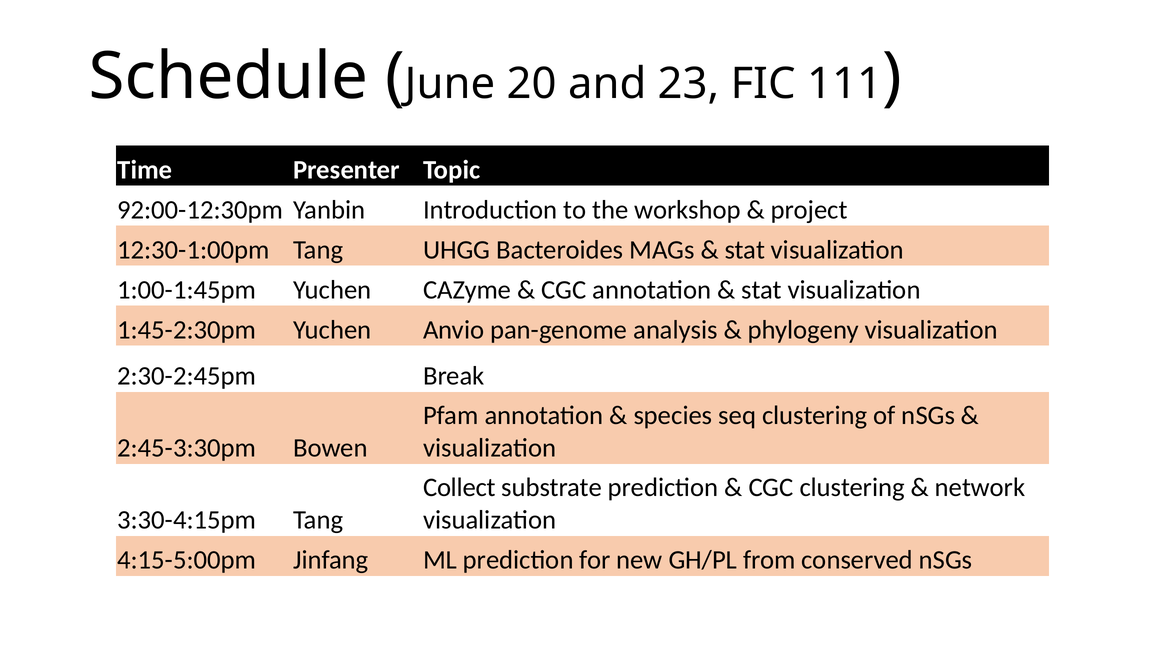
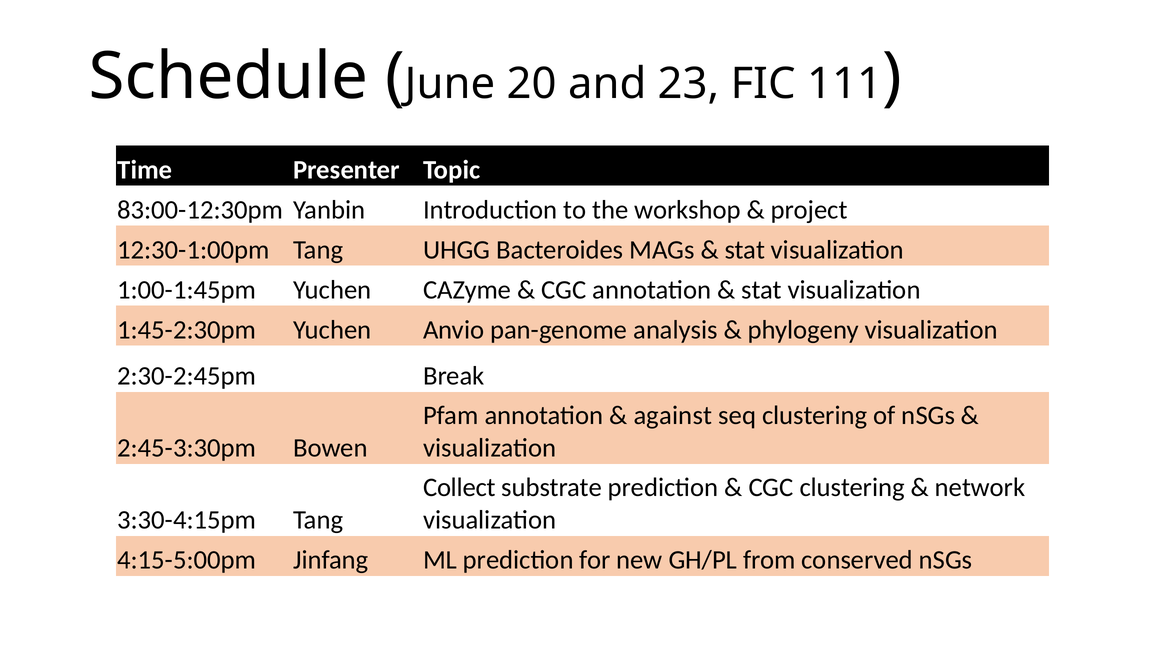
92:00-12:30pm: 92:00-12:30pm -> 83:00-12:30pm
species: species -> against
